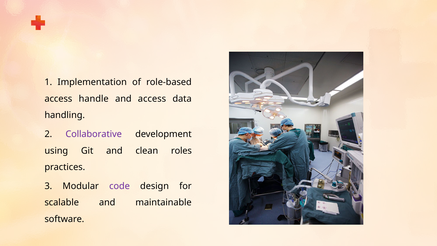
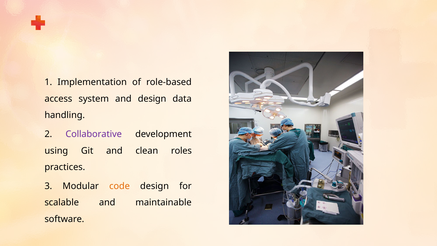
handle: handle -> system
and access: access -> design
code colour: purple -> orange
